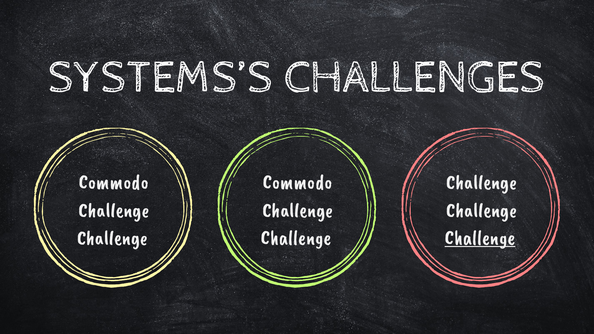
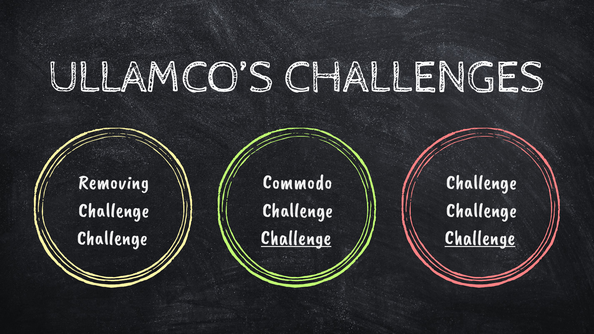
SYSTEMS’S: SYSTEMS’S -> ULLAMCO’S
Commodo at (114, 182): Commodo -> Removing
Challenge at (296, 238) underline: none -> present
